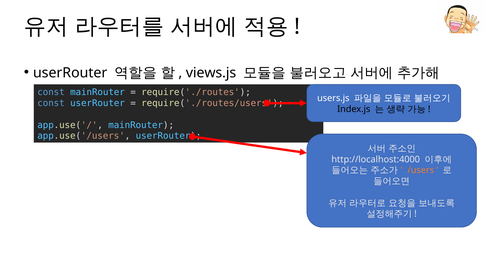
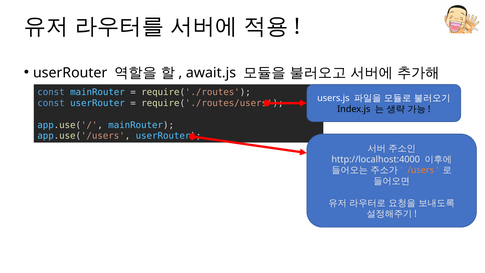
views.js: views.js -> await.js
